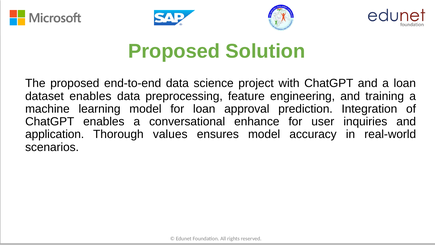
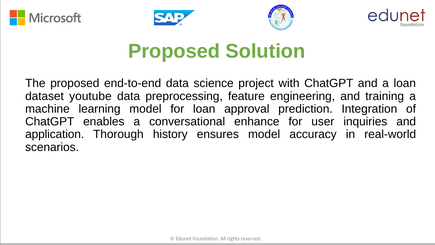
dataset enables: enables -> youtube
values: values -> history
